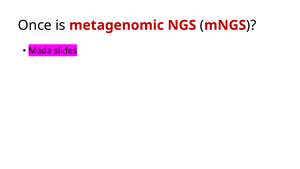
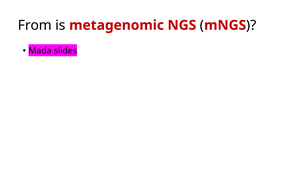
Once: Once -> From
